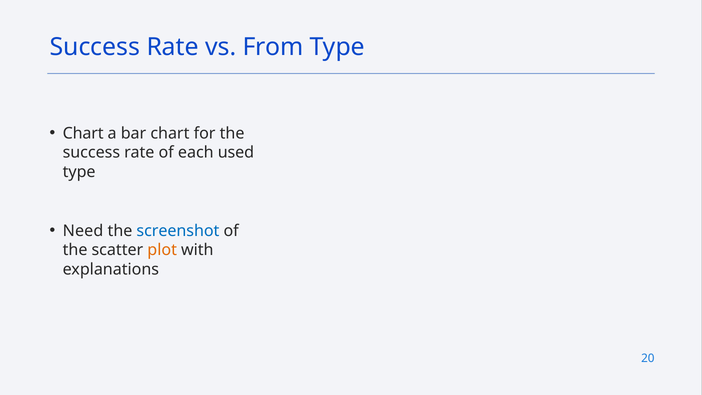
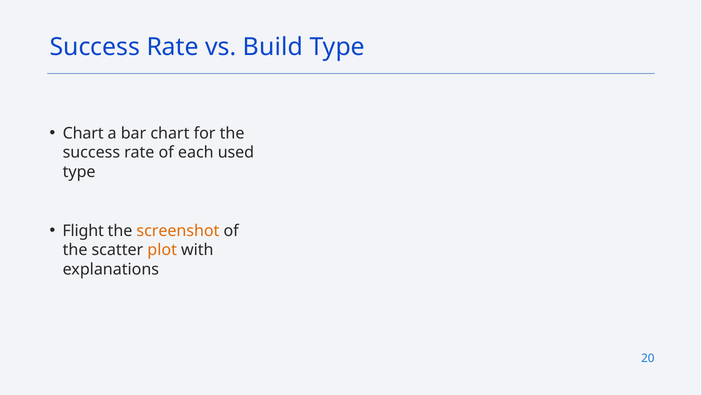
From: From -> Build
Need: Need -> Flight
screenshot colour: blue -> orange
